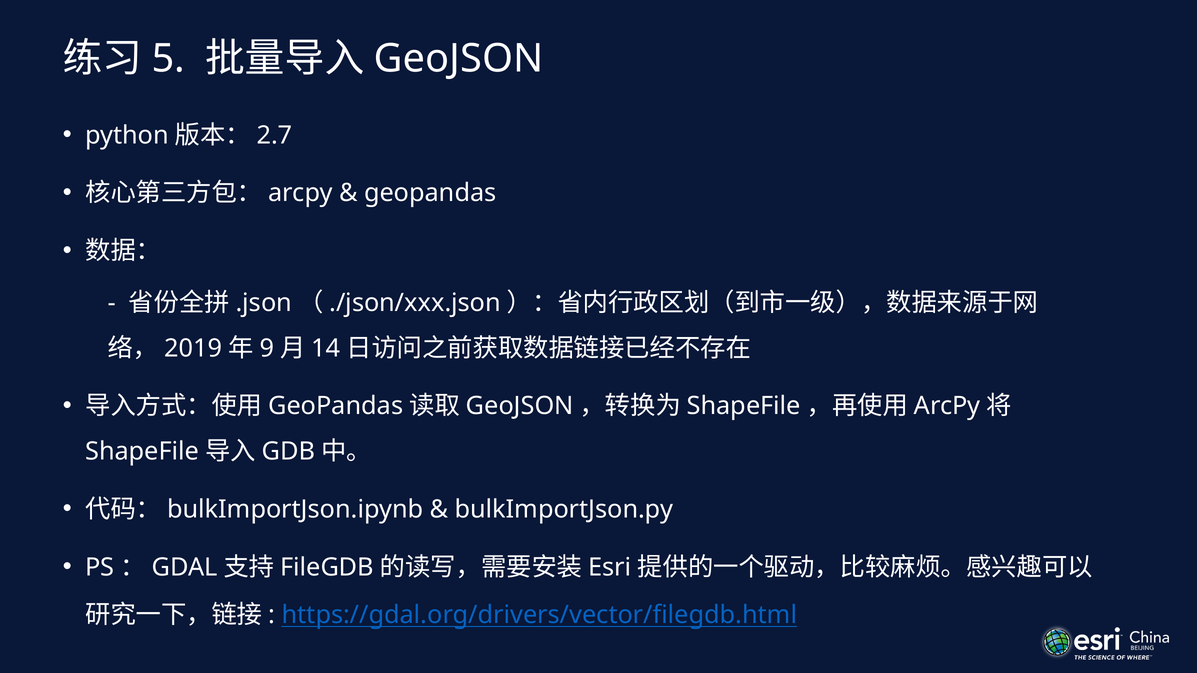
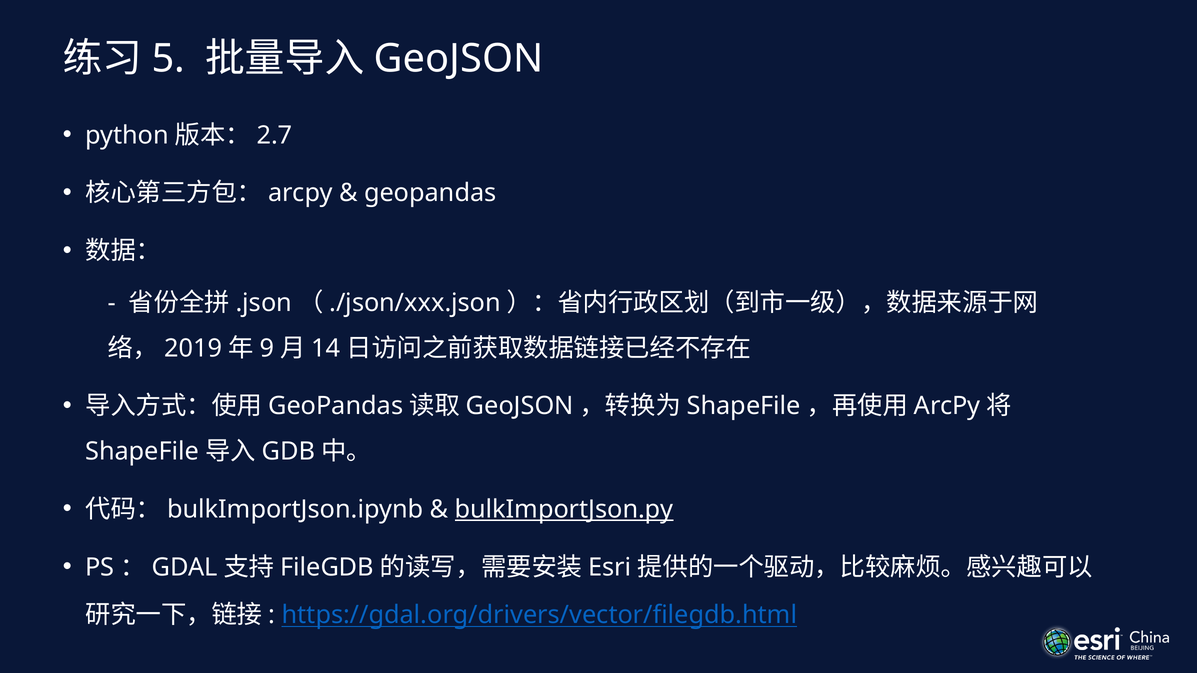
bulkImportJson.py underline: none -> present
